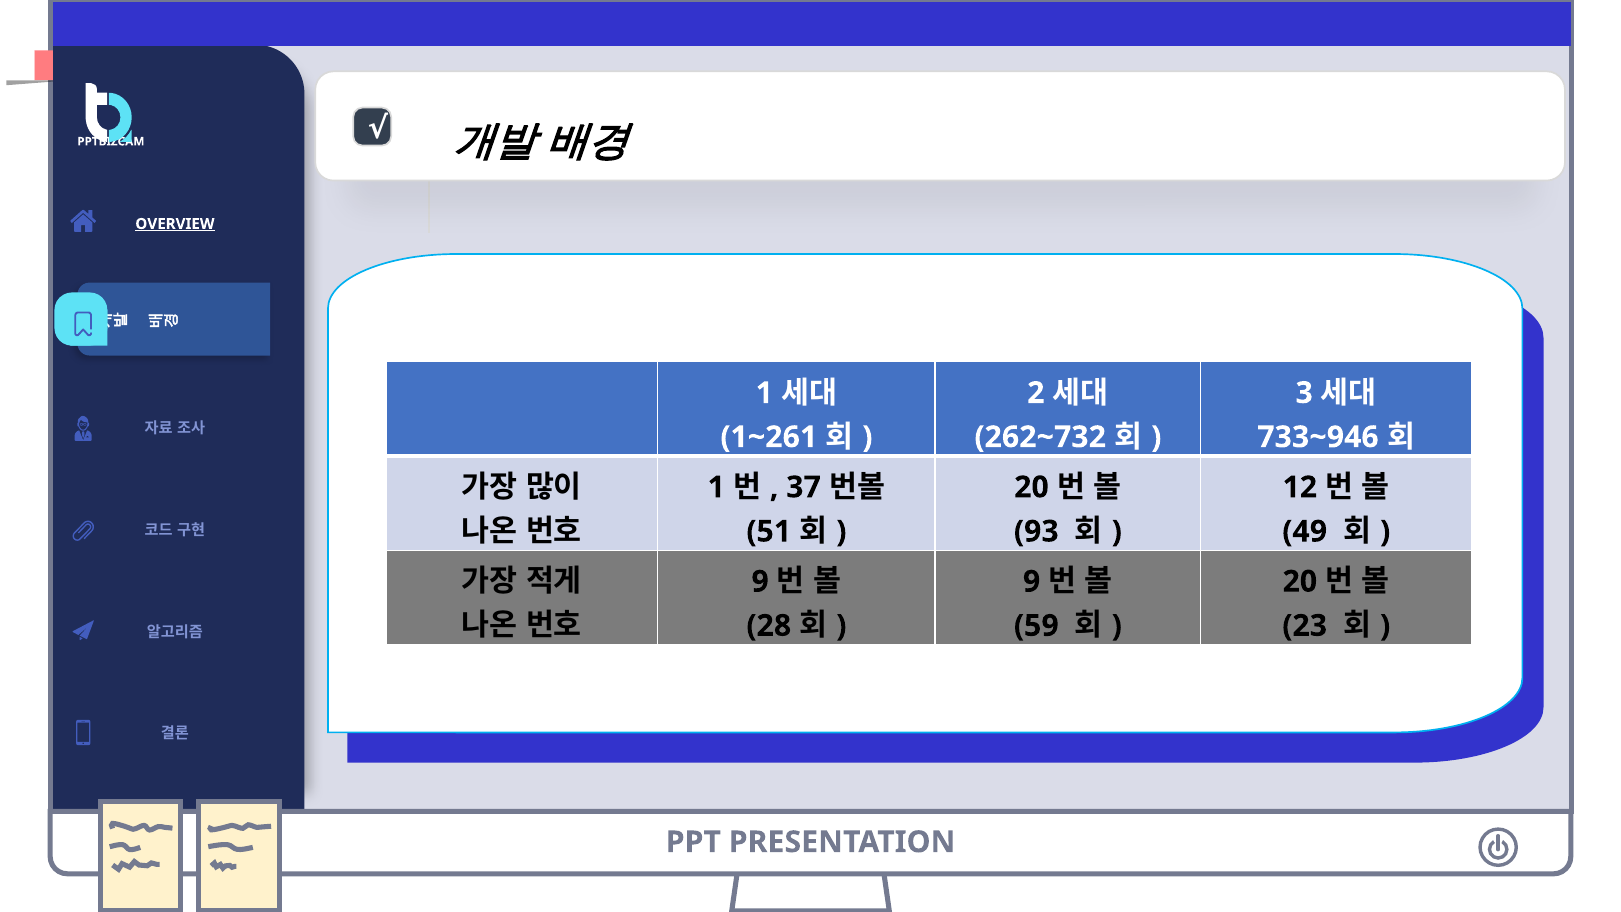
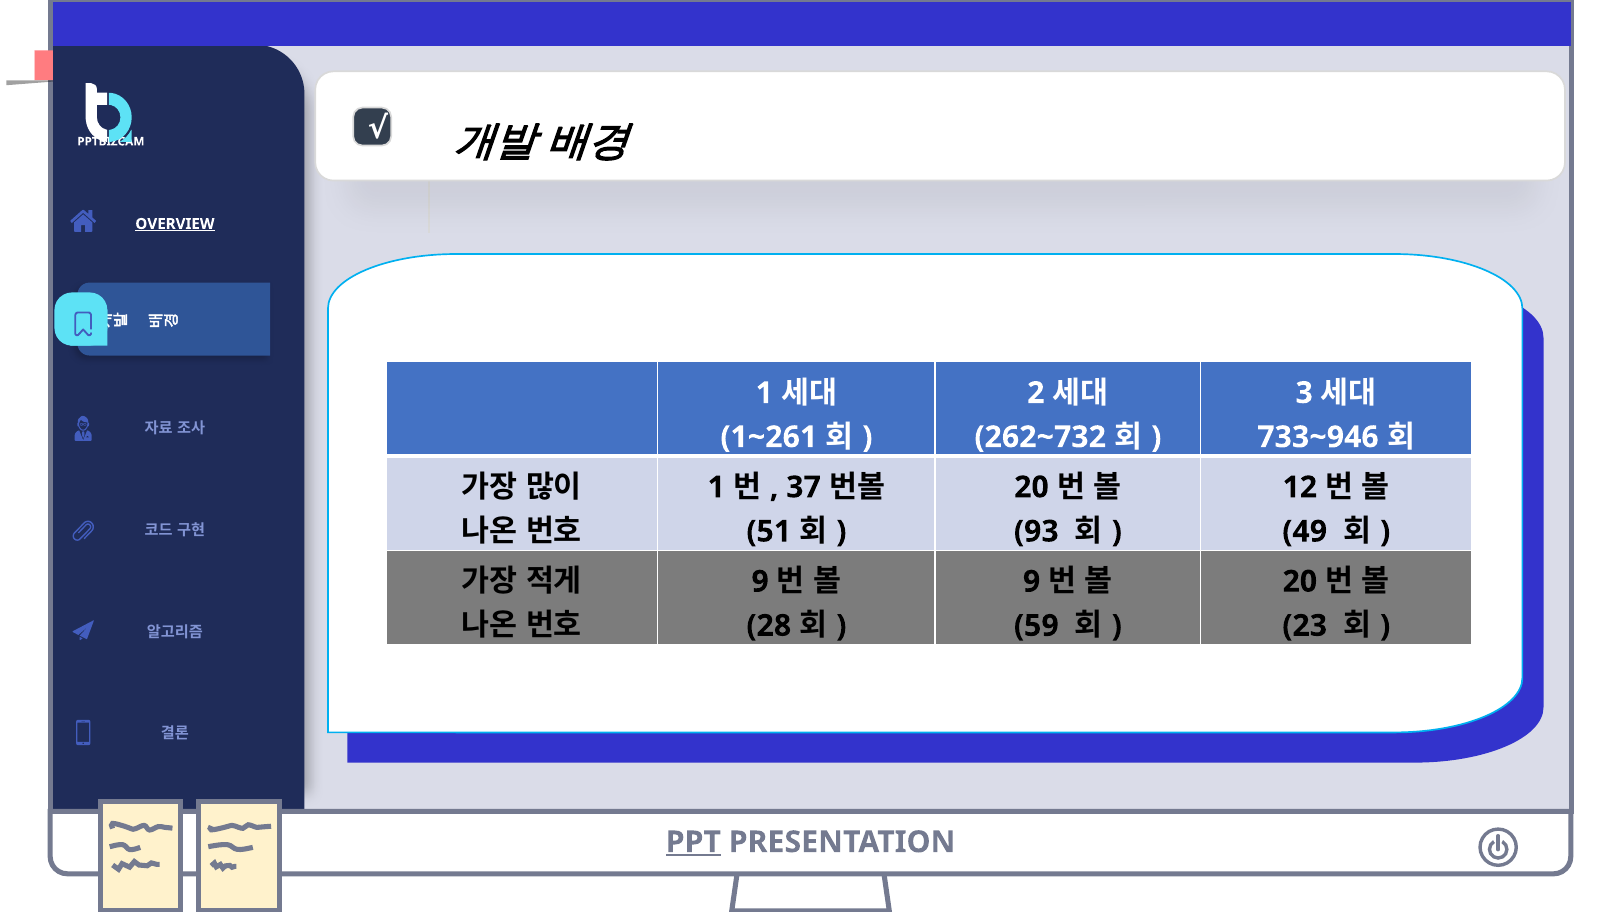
PPT underline: none -> present
